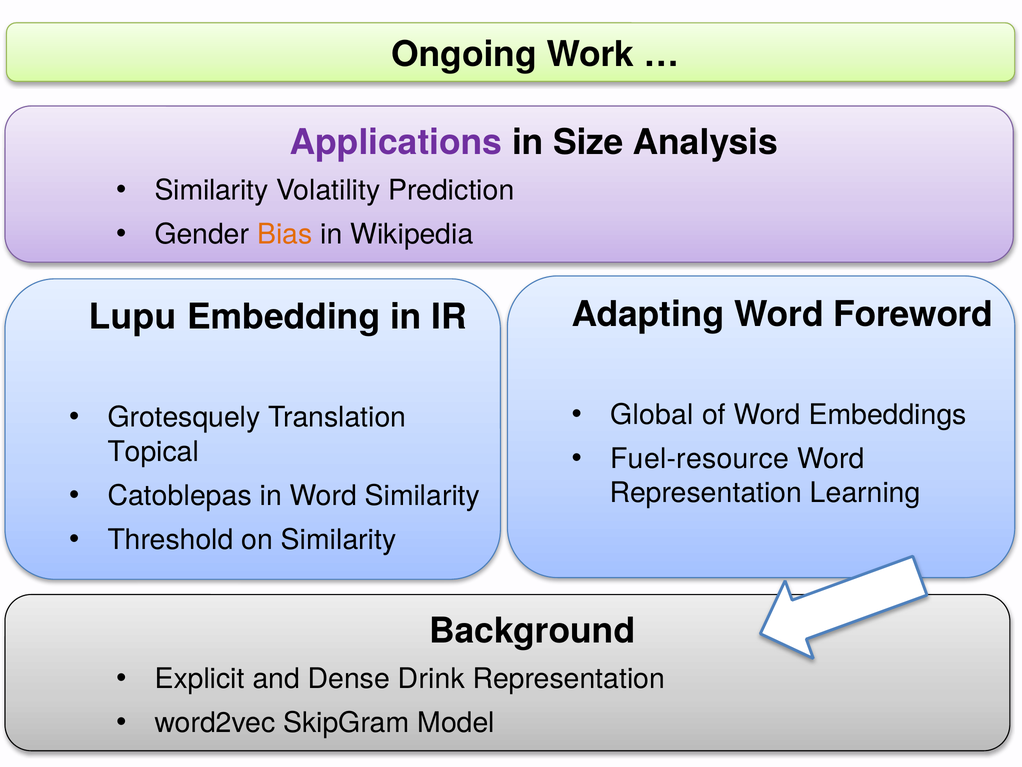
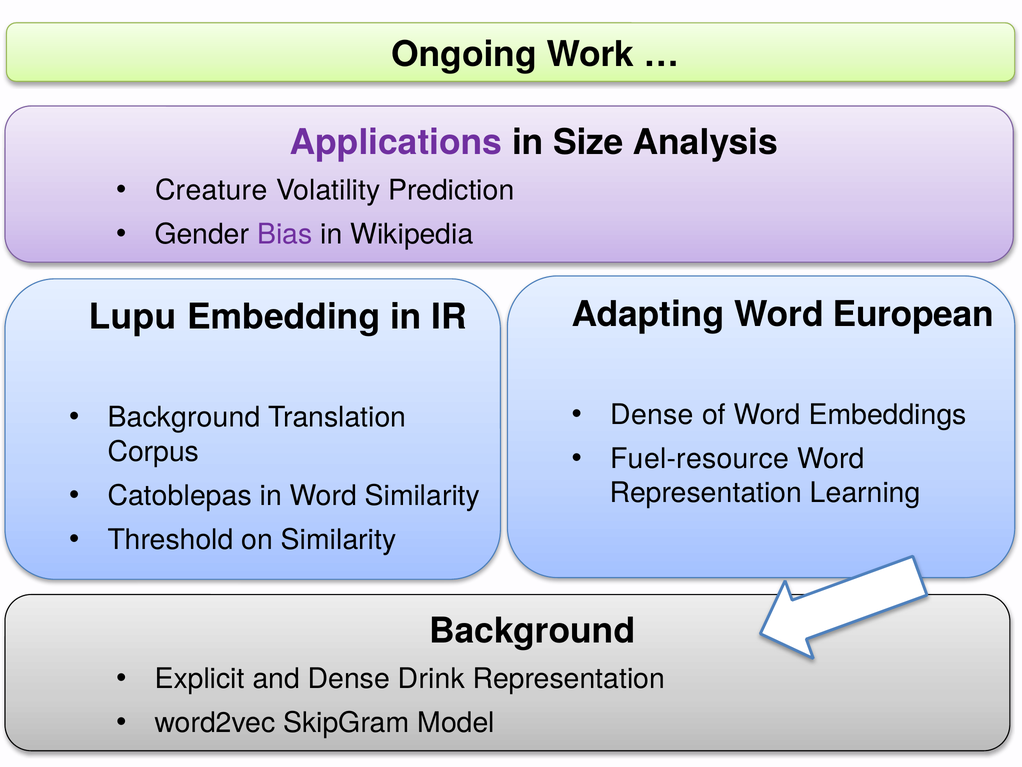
Similarity at (211, 190): Similarity -> Creature
Bias colour: orange -> purple
Foreword: Foreword -> European
Global at (652, 414): Global -> Dense
Grotesquely at (184, 417): Grotesquely -> Background
Topical: Topical -> Corpus
